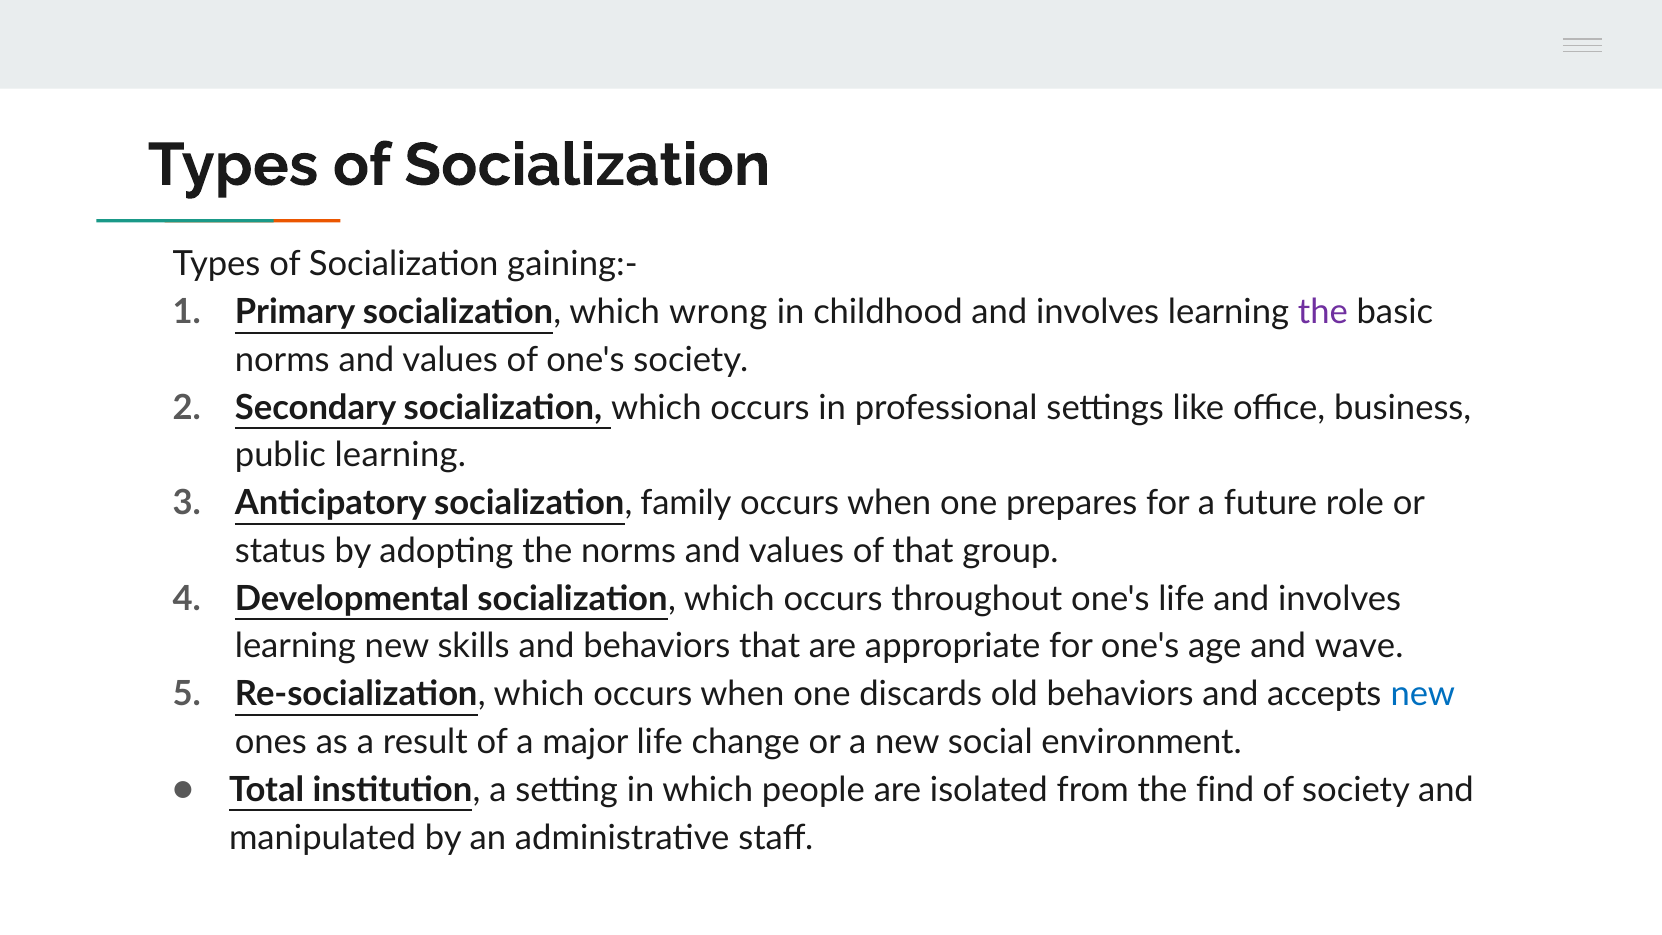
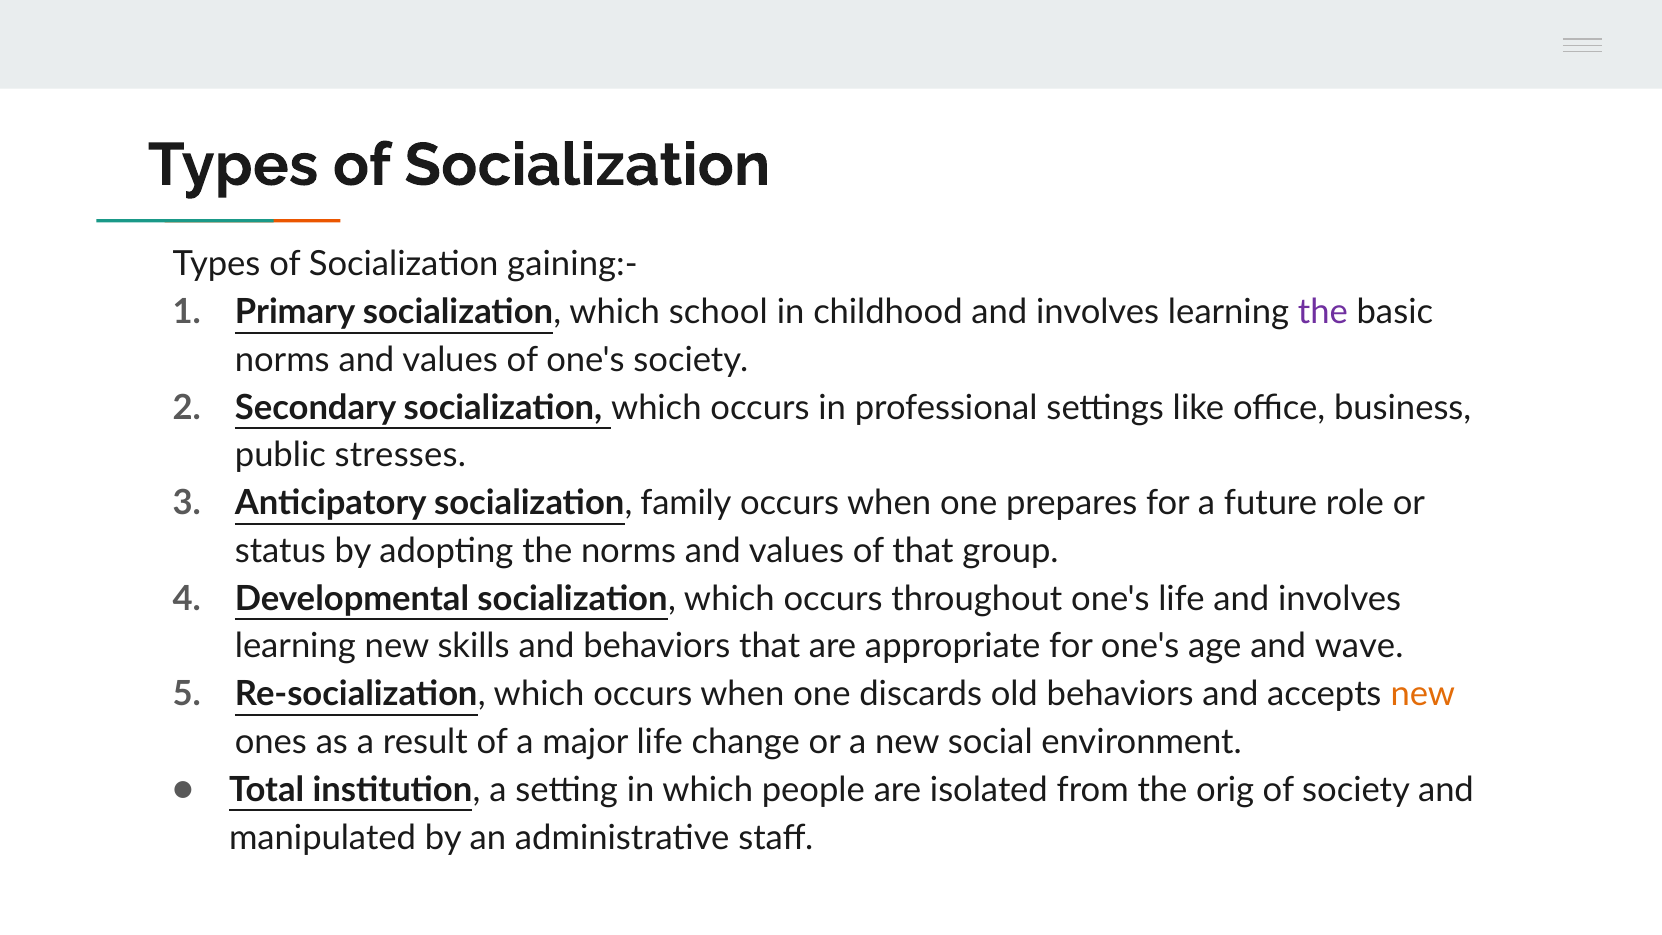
wrong: wrong -> school
public learning: learning -> stresses
new at (1423, 694) colour: blue -> orange
find: find -> orig
